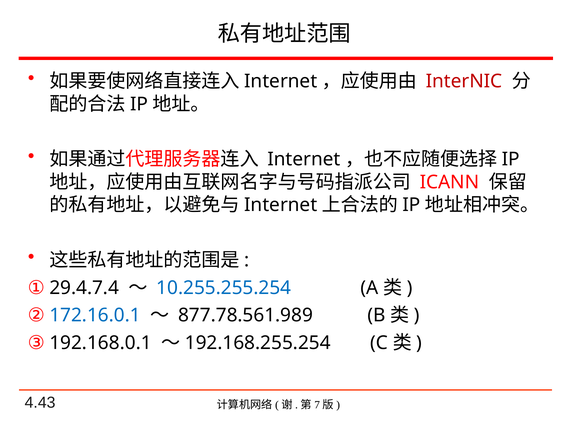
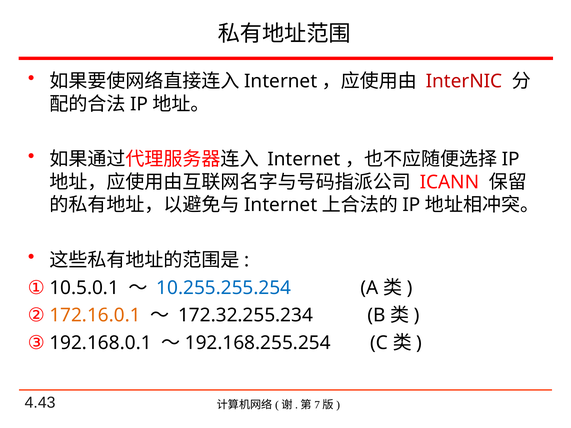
29.4.7.4: 29.4.7.4 -> 10.5.0.1
172.16.0.1 colour: blue -> orange
877.78.561.989: 877.78.561.989 -> 172.32.255.234
